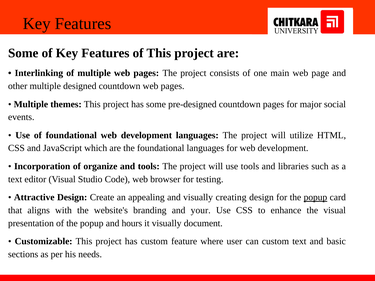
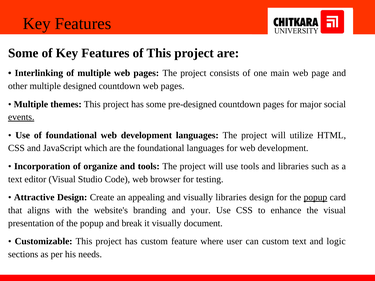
events underline: none -> present
visually creating: creating -> libraries
hours: hours -> break
basic: basic -> logic
